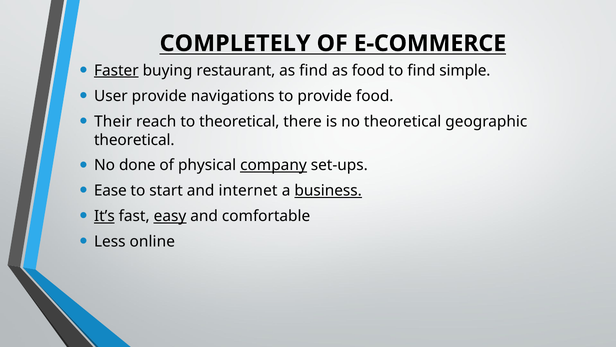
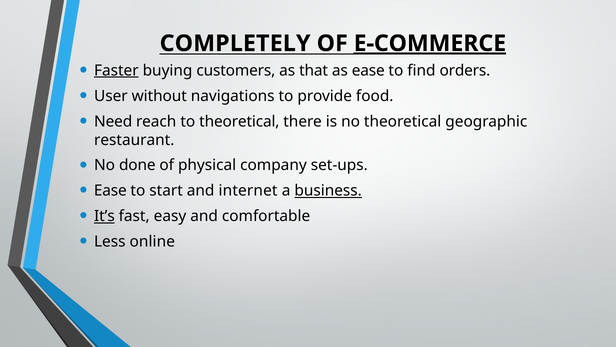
E-COMMERCE underline: none -> present
restaurant: restaurant -> customers
as find: find -> that
as food: food -> ease
simple: simple -> orders
User provide: provide -> without
Their: Their -> Need
theoretical at (134, 140): theoretical -> restaurant
company underline: present -> none
easy underline: present -> none
